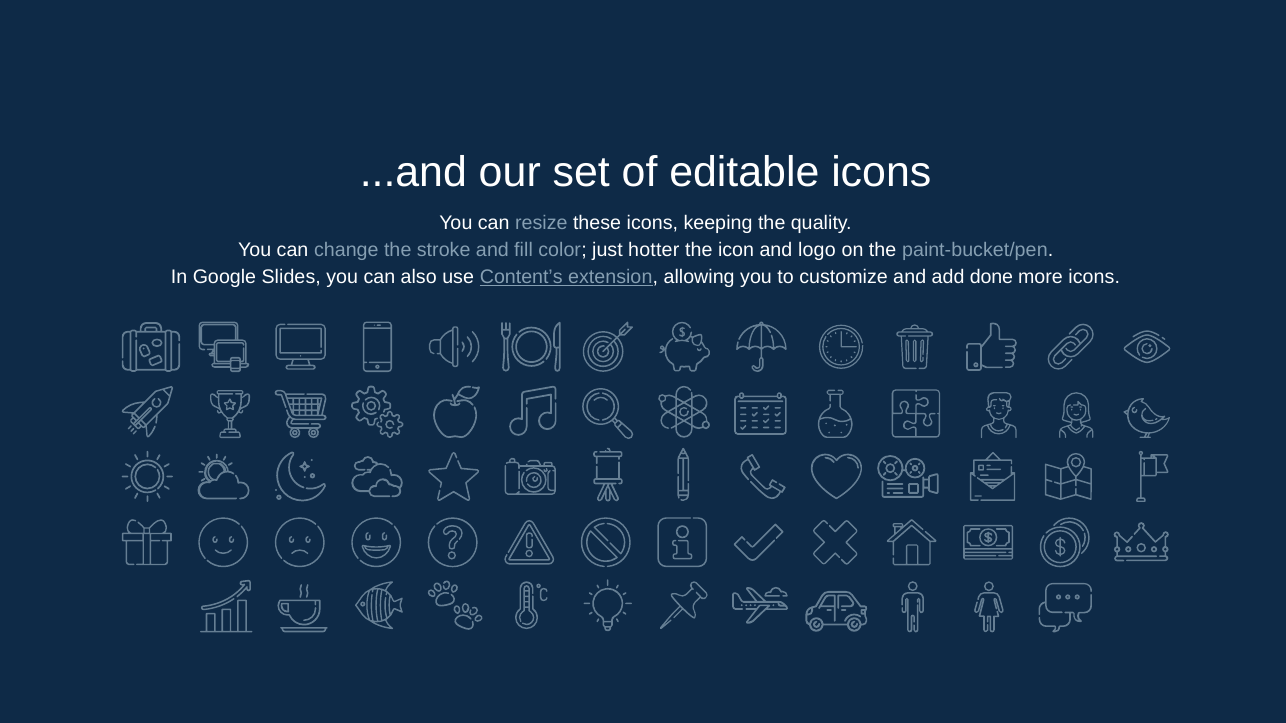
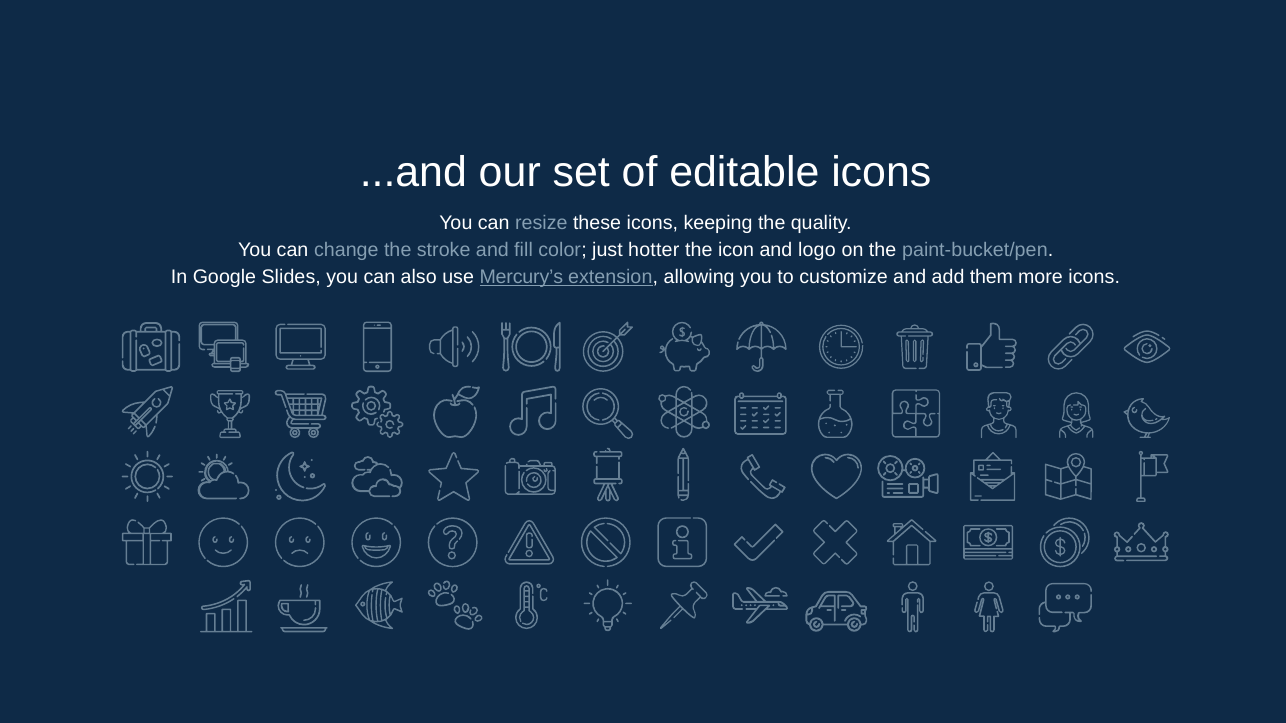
Content’s: Content’s -> Mercury’s
done: done -> them
